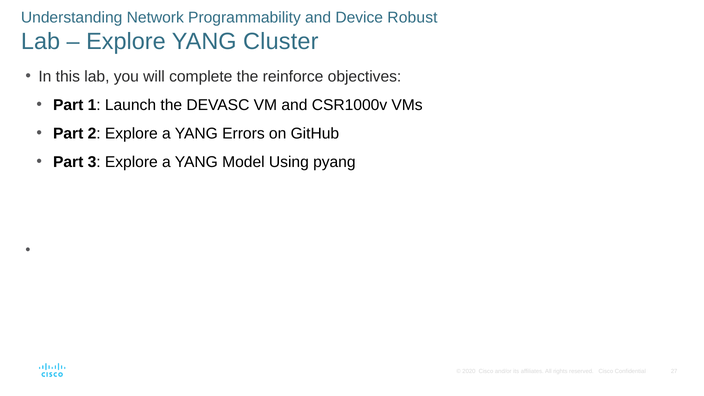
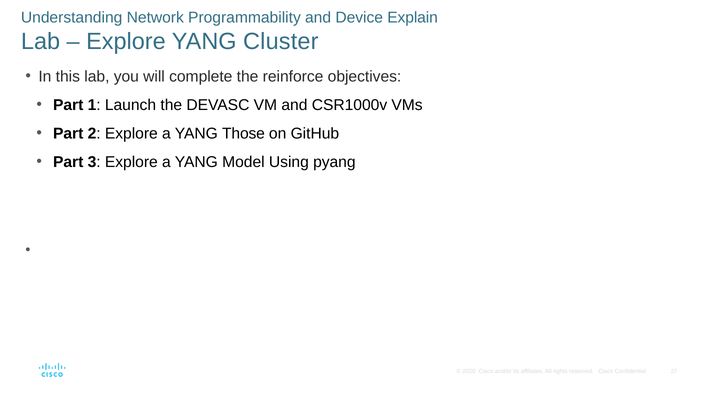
Robust: Robust -> Explain
Errors: Errors -> Those
